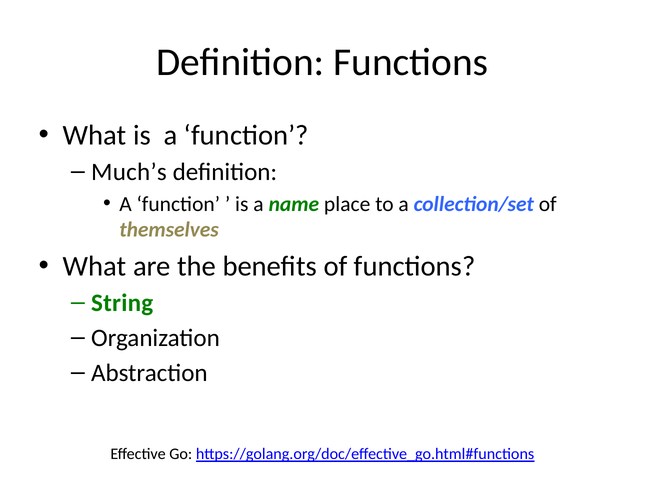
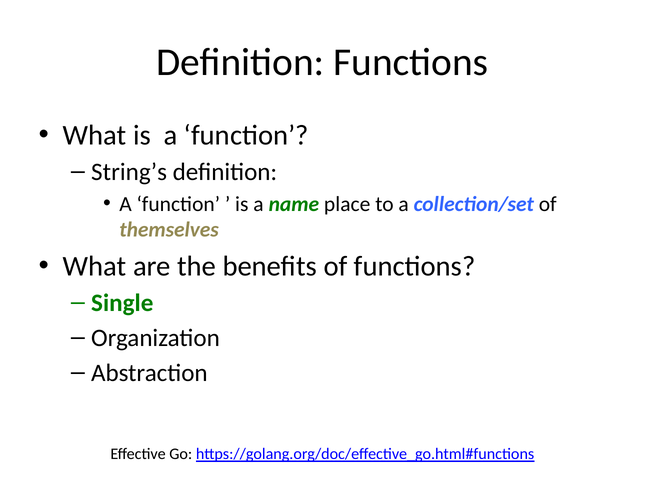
Much’s: Much’s -> String’s
String: String -> Single
